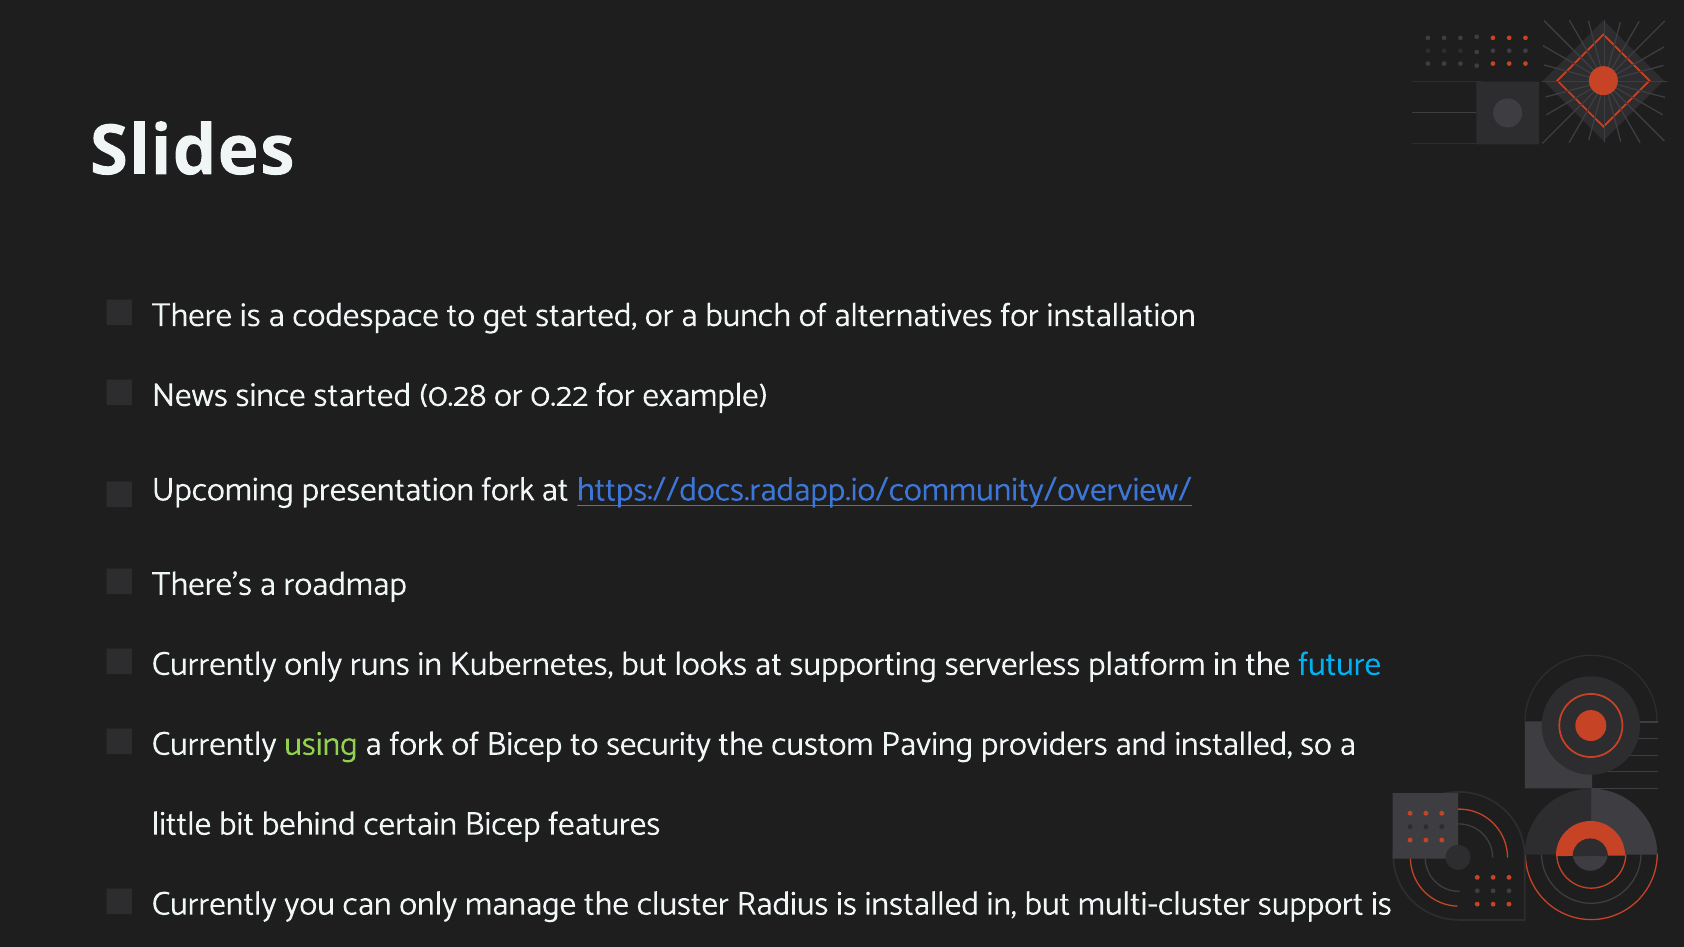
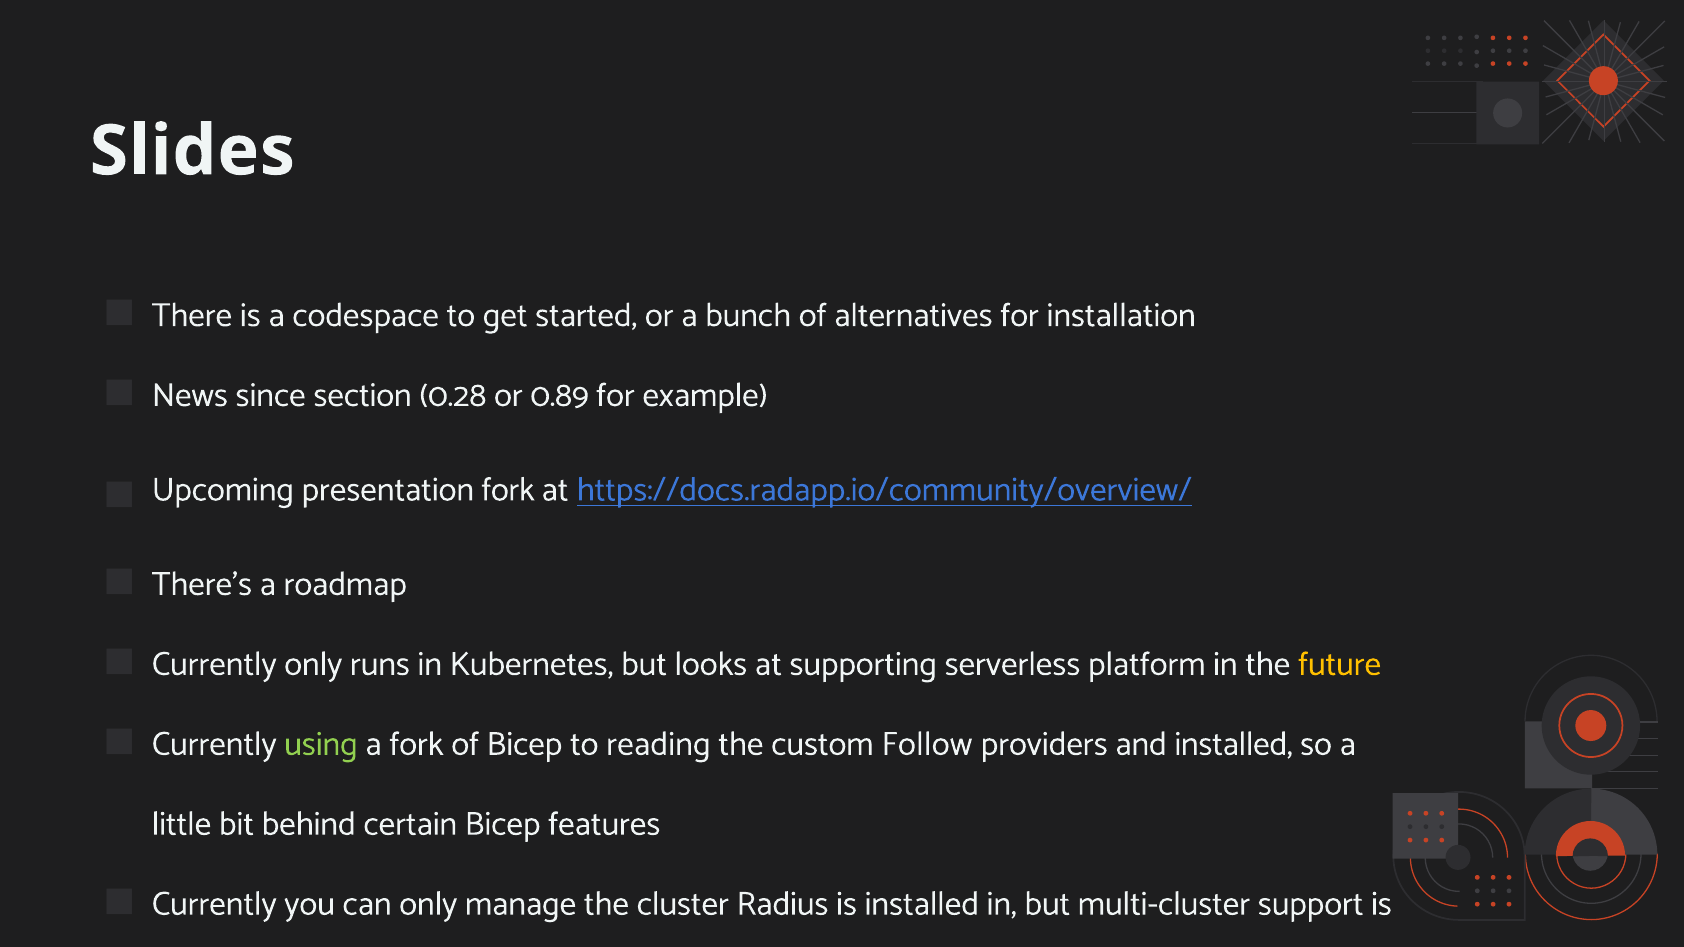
since started: started -> section
0.22: 0.22 -> 0.89
future colour: light blue -> yellow
security: security -> reading
Paving: Paving -> Follow
